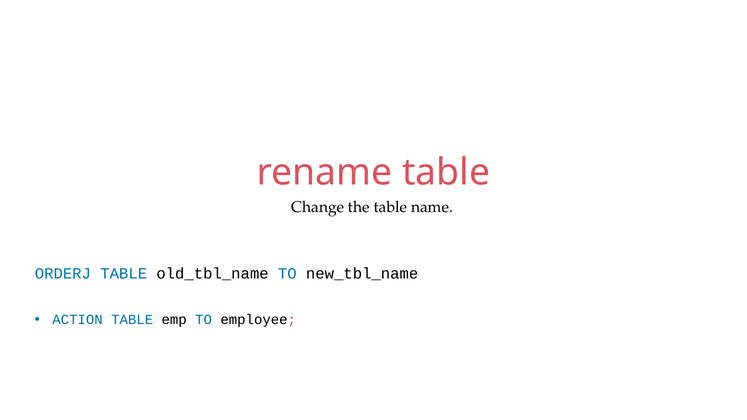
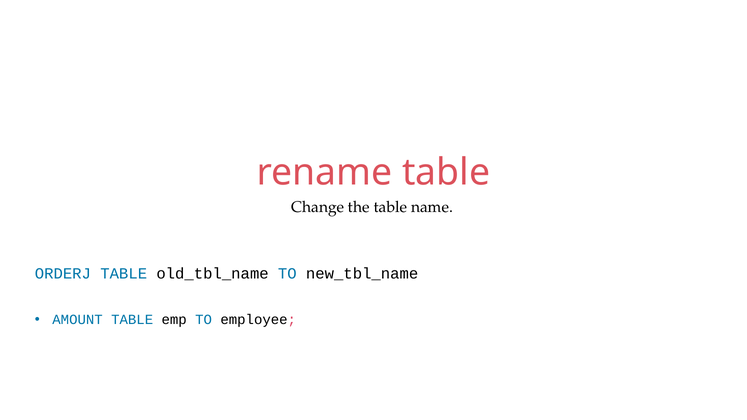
ACTION: ACTION -> AMOUNT
